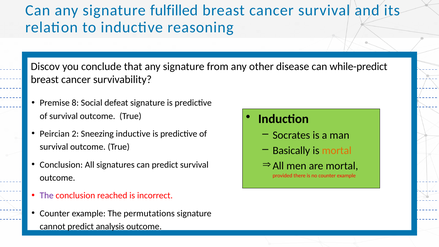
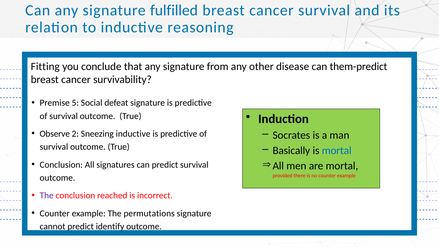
Discov: Discov -> Fitting
while-predict: while-predict -> them-predict
8: 8 -> 5
Peircian: Peircian -> Observe
mortal at (337, 151) colour: orange -> blue
analysis: analysis -> identify
